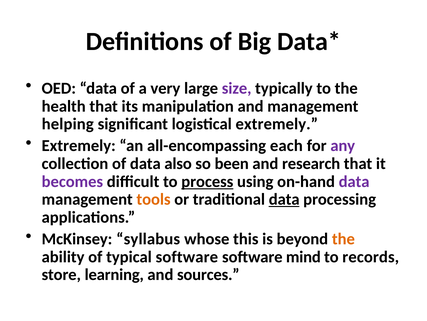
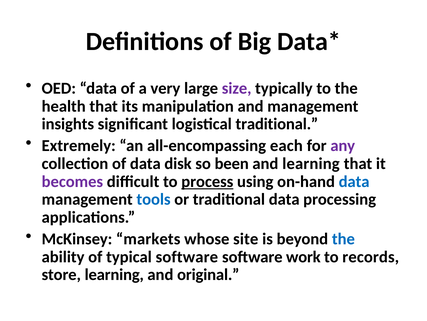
helping: helping -> insights
logistical extremely: extremely -> traditional
also: also -> disk
and research: research -> learning
data at (354, 181) colour: purple -> blue
tools colour: orange -> blue
data at (284, 199) underline: present -> none
syllabus: syllabus -> markets
this: this -> site
the at (343, 238) colour: orange -> blue
mind: mind -> work
sources: sources -> original
